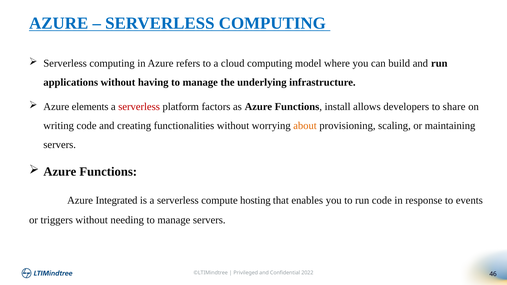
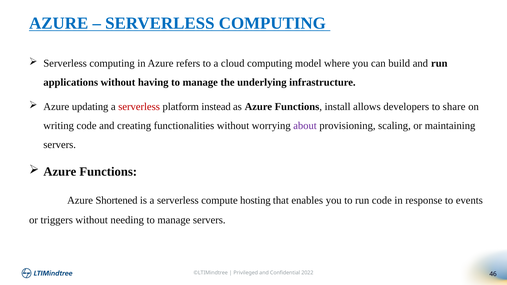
elements: elements -> updating
factors: factors -> instead
about colour: orange -> purple
Integrated: Integrated -> Shortened
